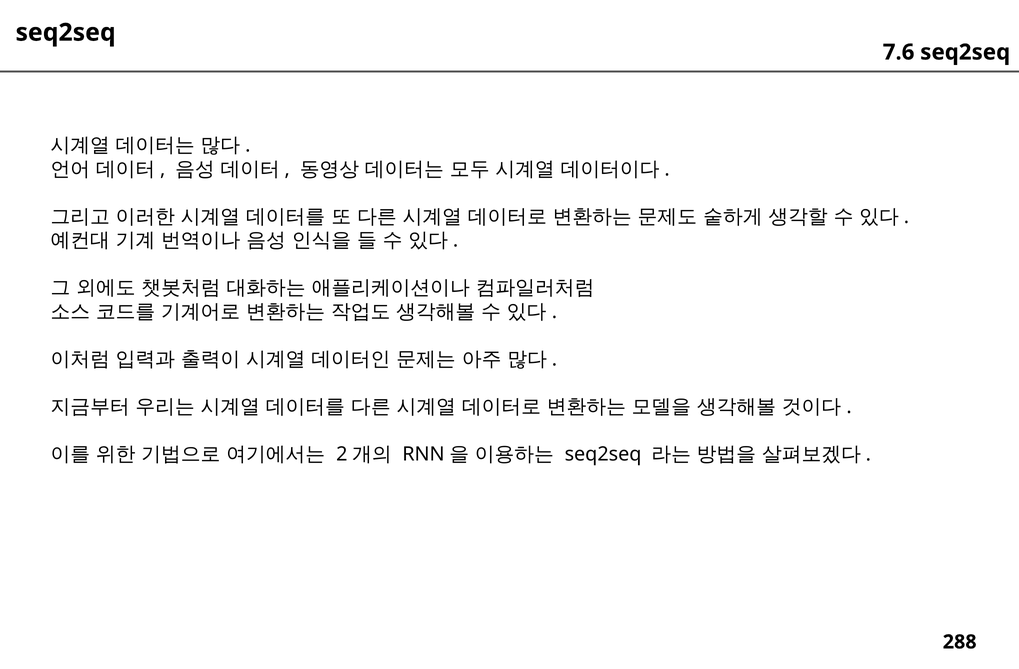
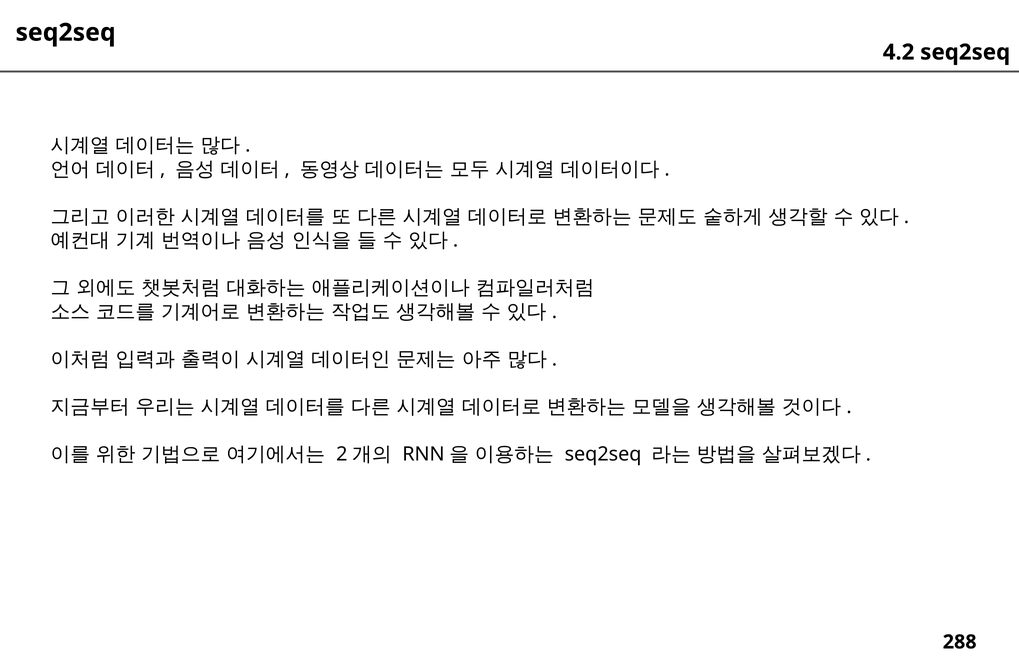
7.6: 7.6 -> 4.2
